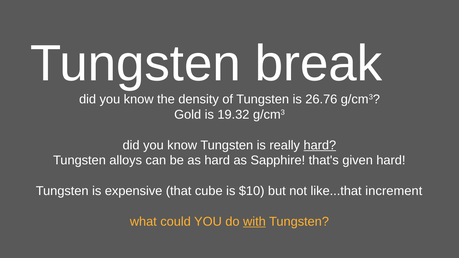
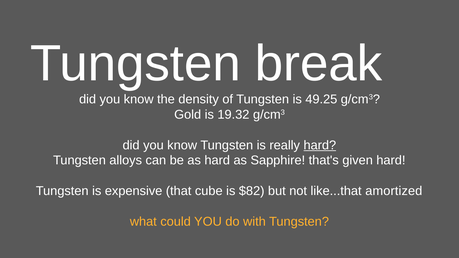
26.76: 26.76 -> 49.25
$10: $10 -> $82
increment: increment -> amortized
with underline: present -> none
